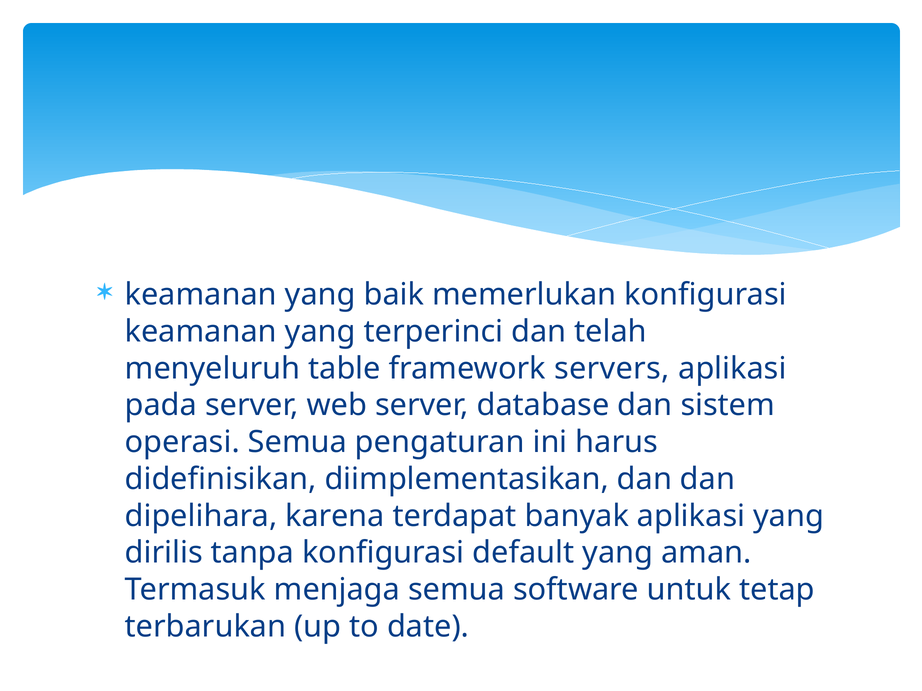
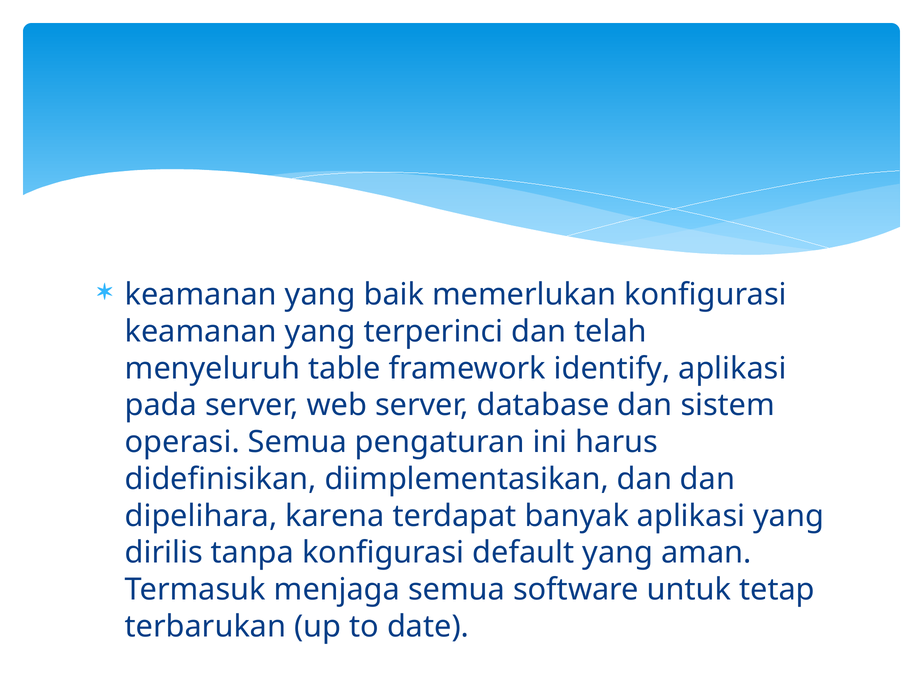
servers: servers -> identify
